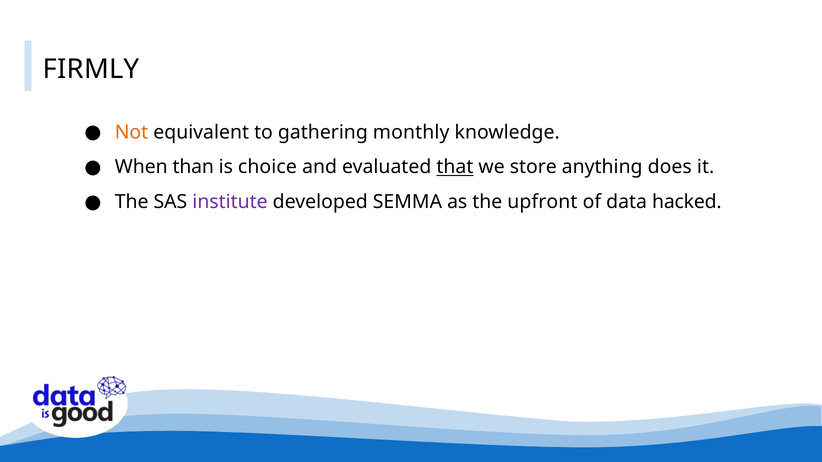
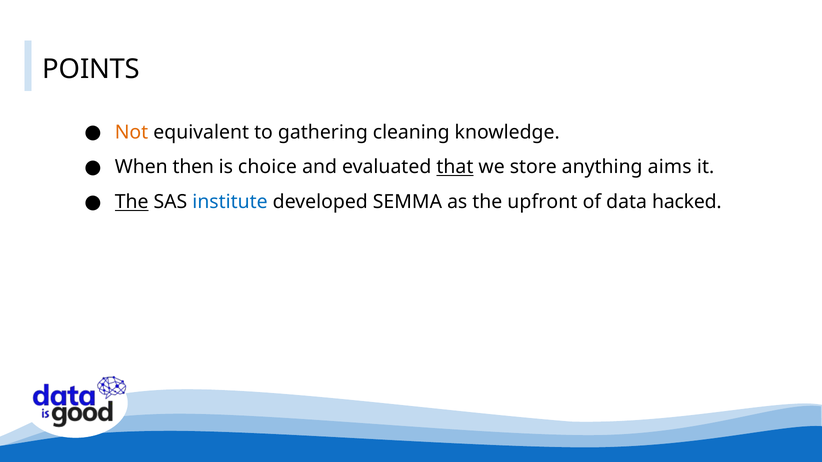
FIRMLY: FIRMLY -> POINTS
monthly: monthly -> cleaning
than: than -> then
does: does -> aims
The at (132, 202) underline: none -> present
institute colour: purple -> blue
